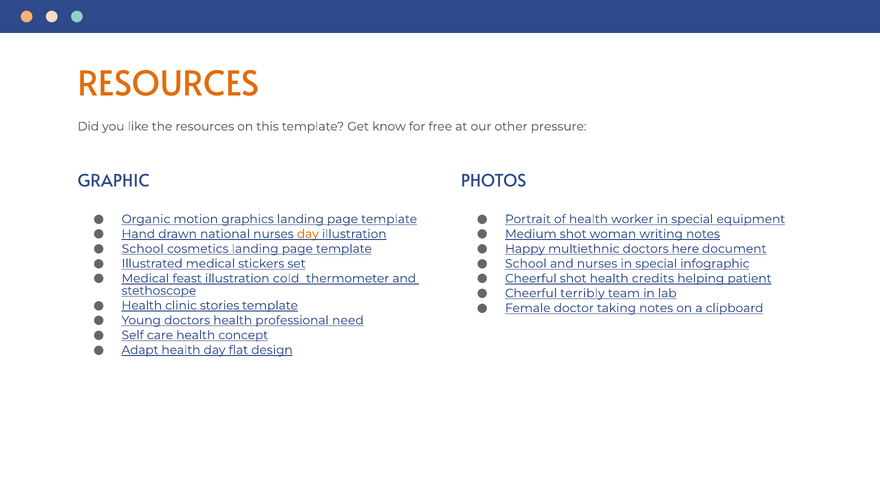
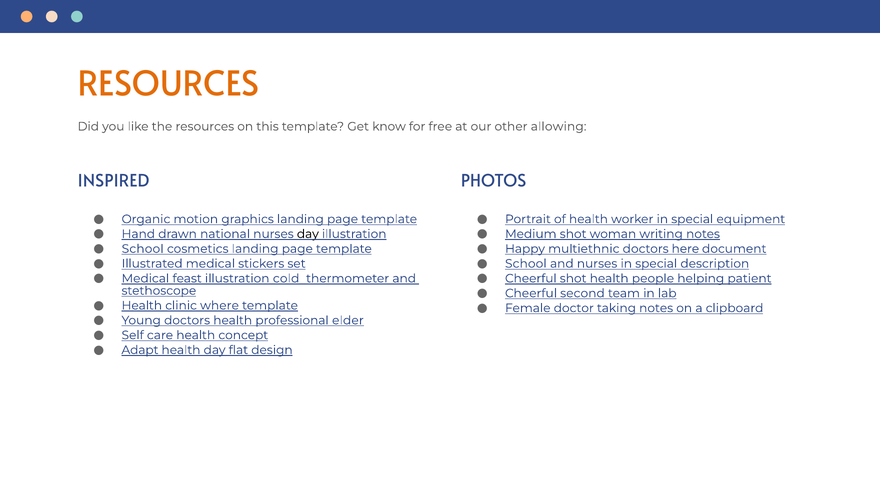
pressure: pressure -> allowing
GRAPHIC: GRAPHIC -> INSPIRED
day at (308, 234) colour: orange -> black
infographic: infographic -> description
credits: credits -> people
terribly: terribly -> second
stories: stories -> where
need: need -> elder
